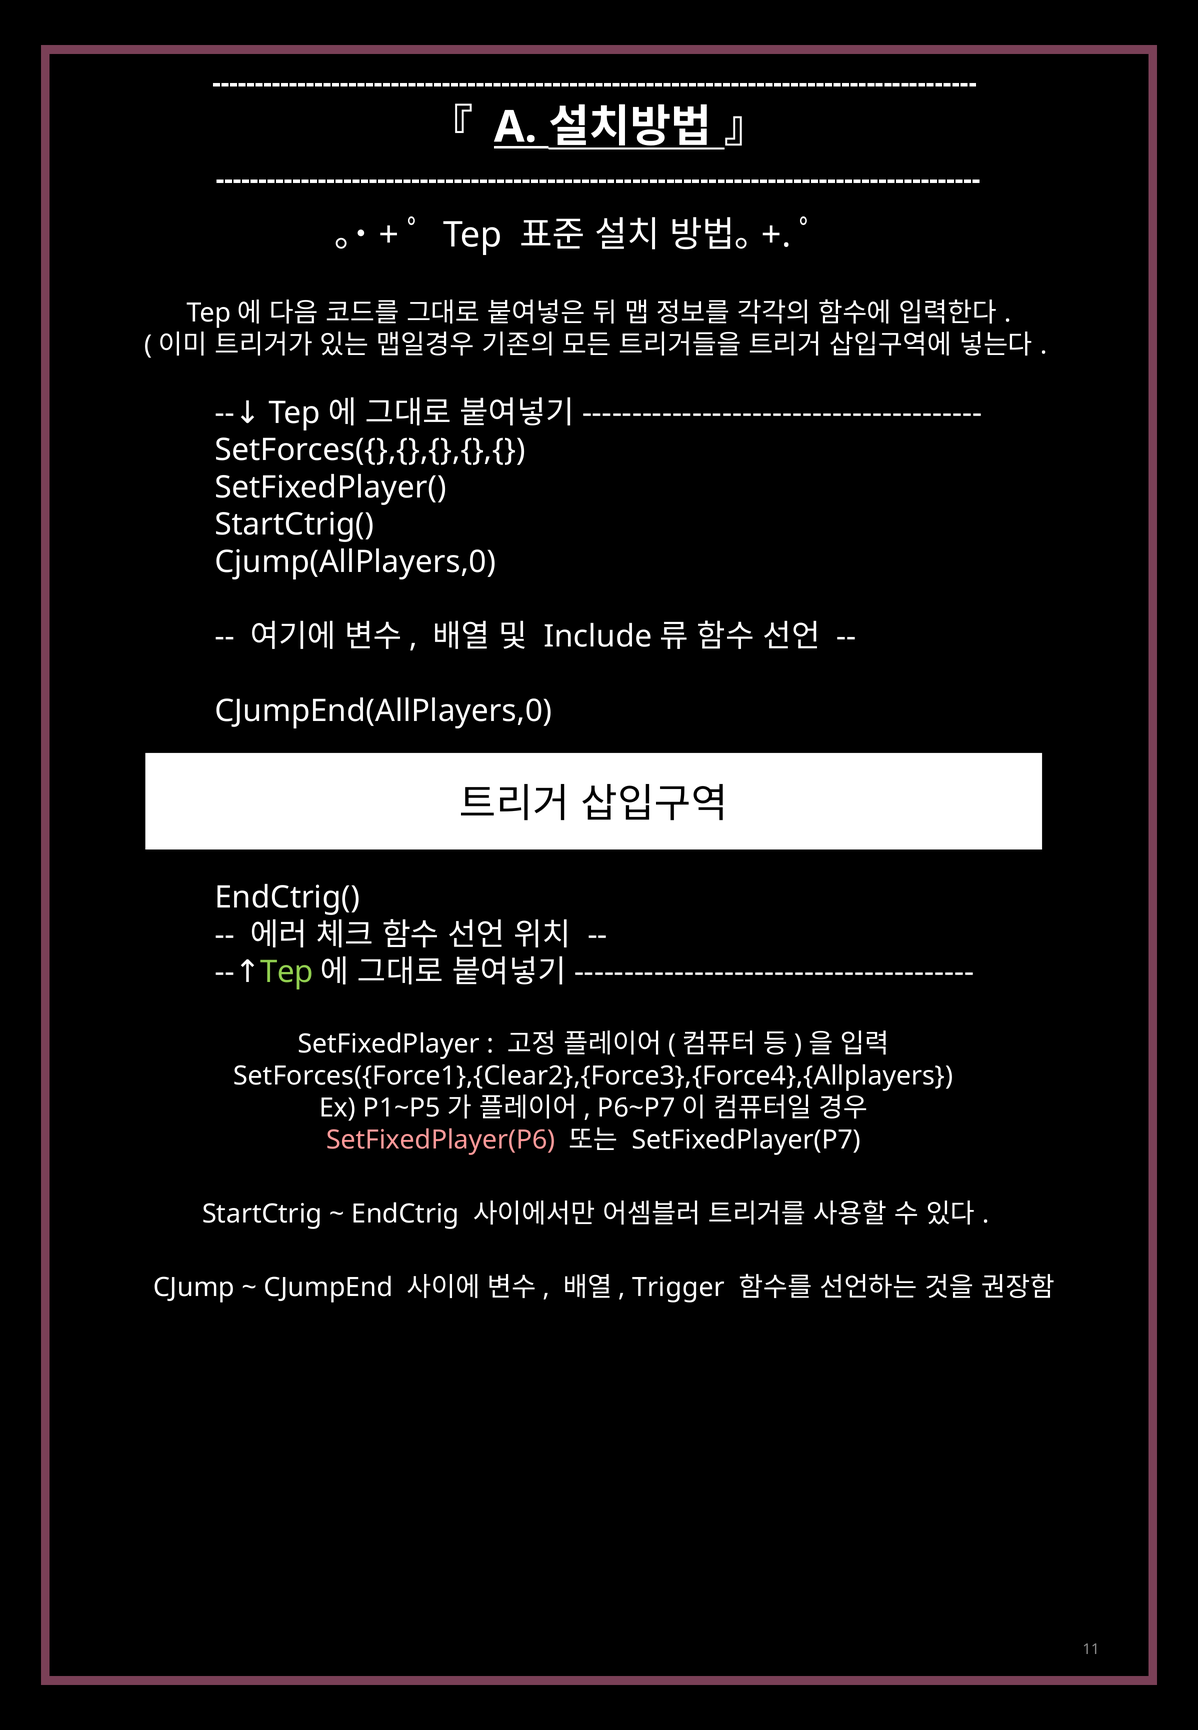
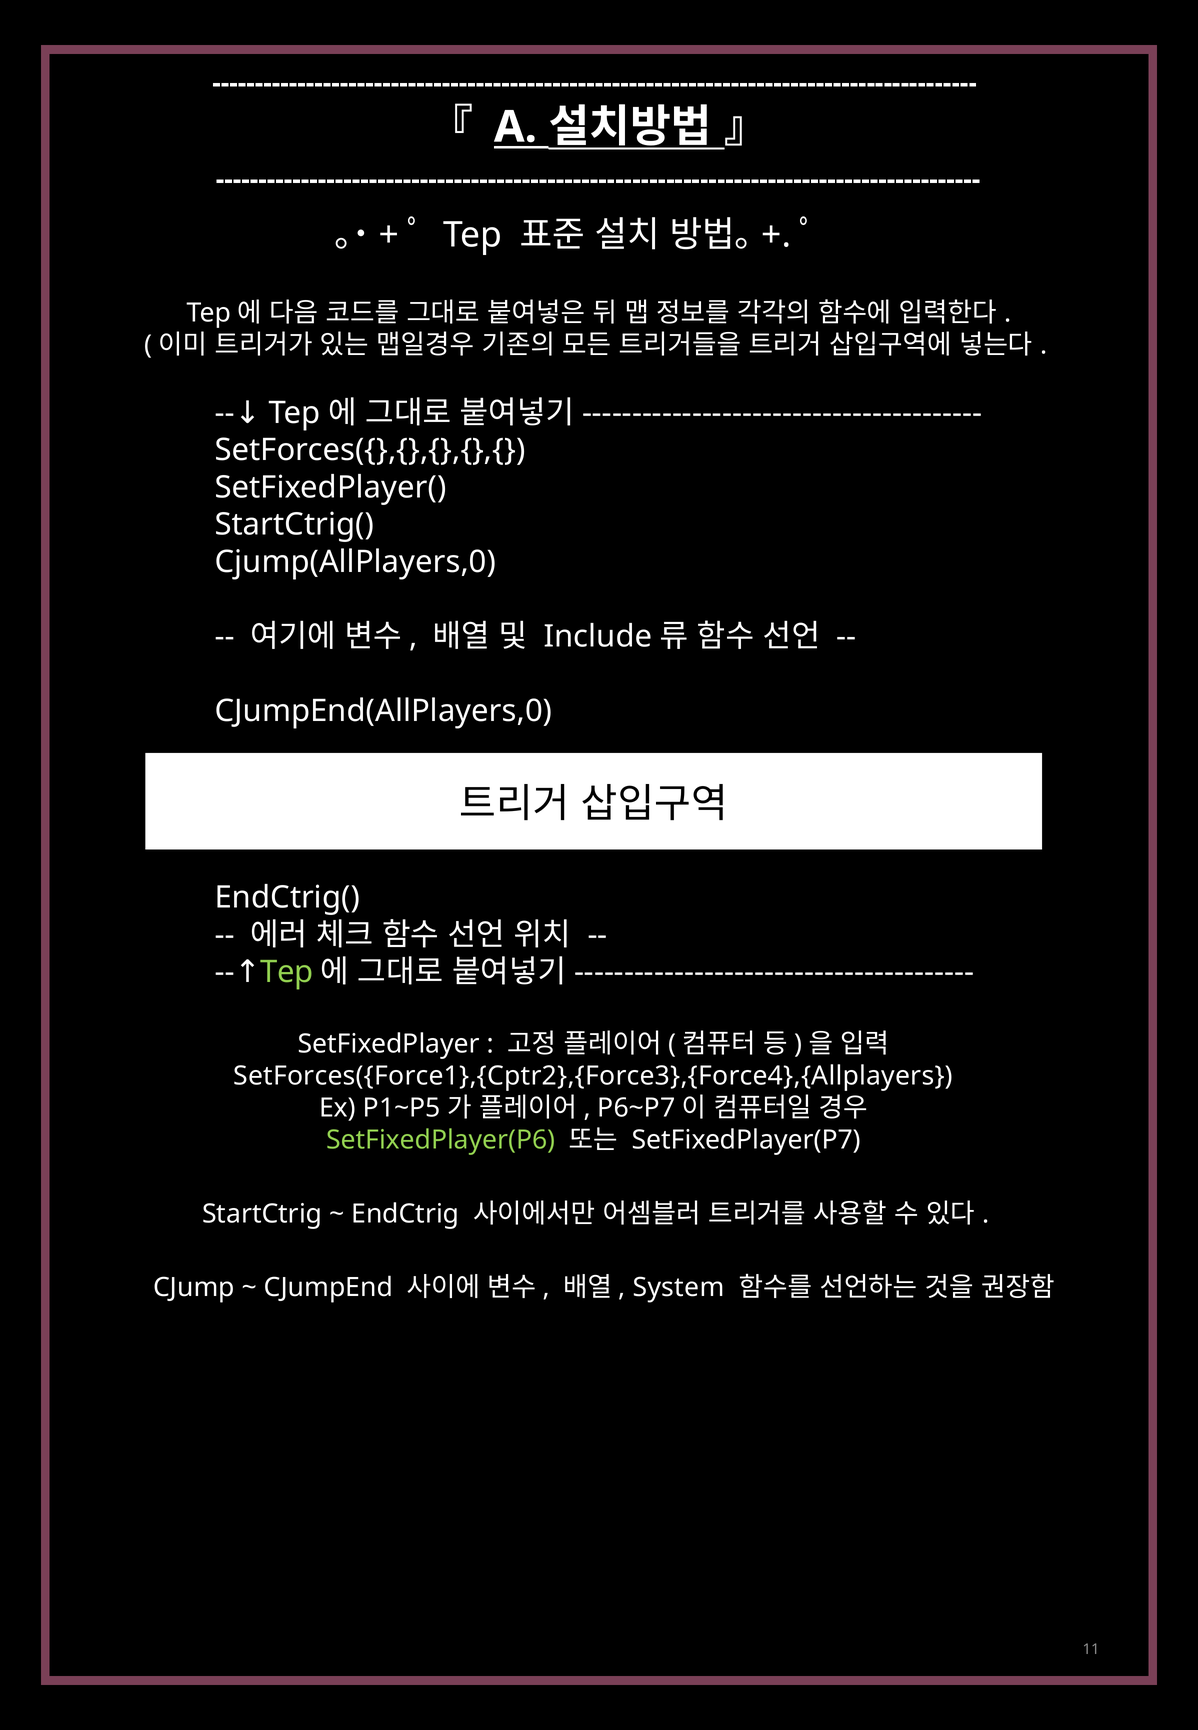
SetForces({Force1},{Clear2},{Force3},{Force4},{Allplayers: SetForces({Force1},{Clear2},{Force3},{Force4},{Allplayers -> SetForces({Force1},{Cptr2},{Force3},{Force4},{Allplayers
SetFixedPlayer(P6 colour: pink -> light green
Trigger: Trigger -> System
